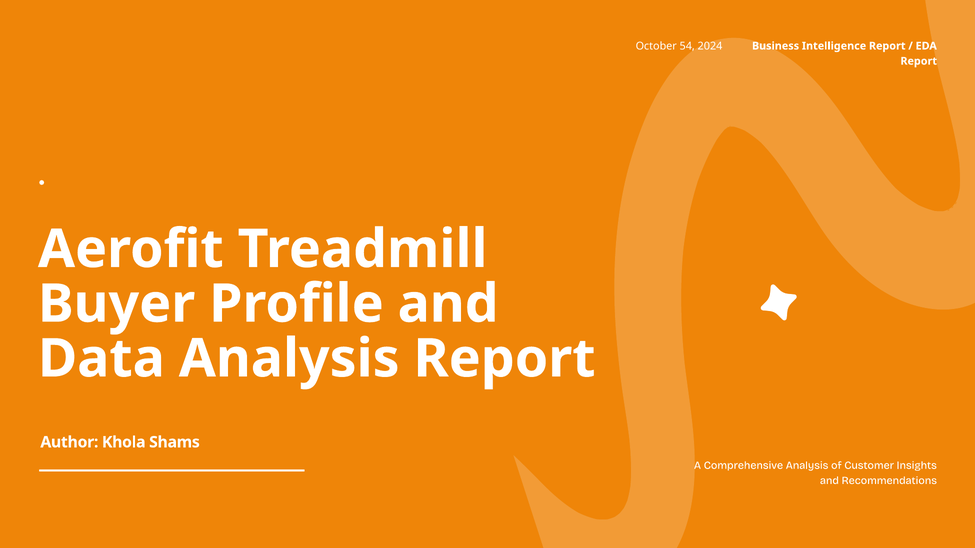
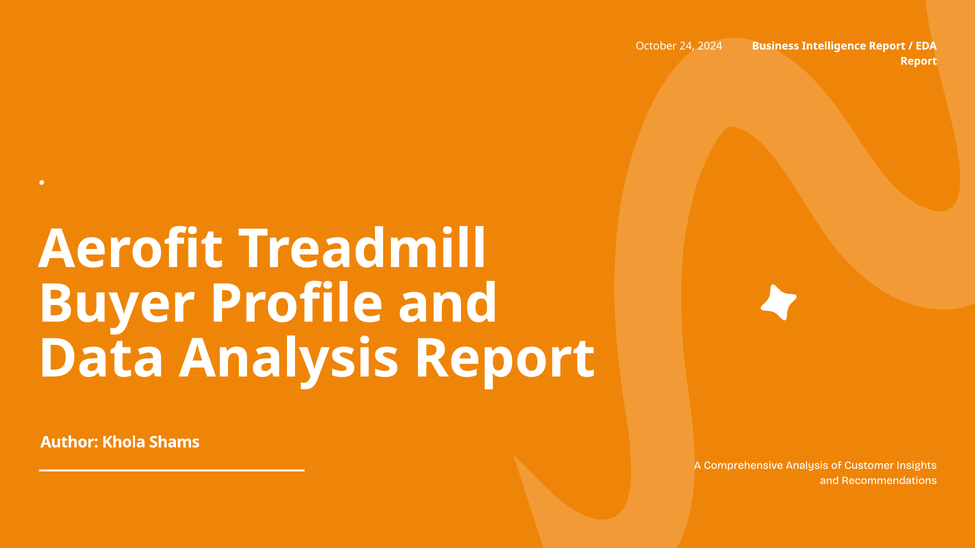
54: 54 -> 24
